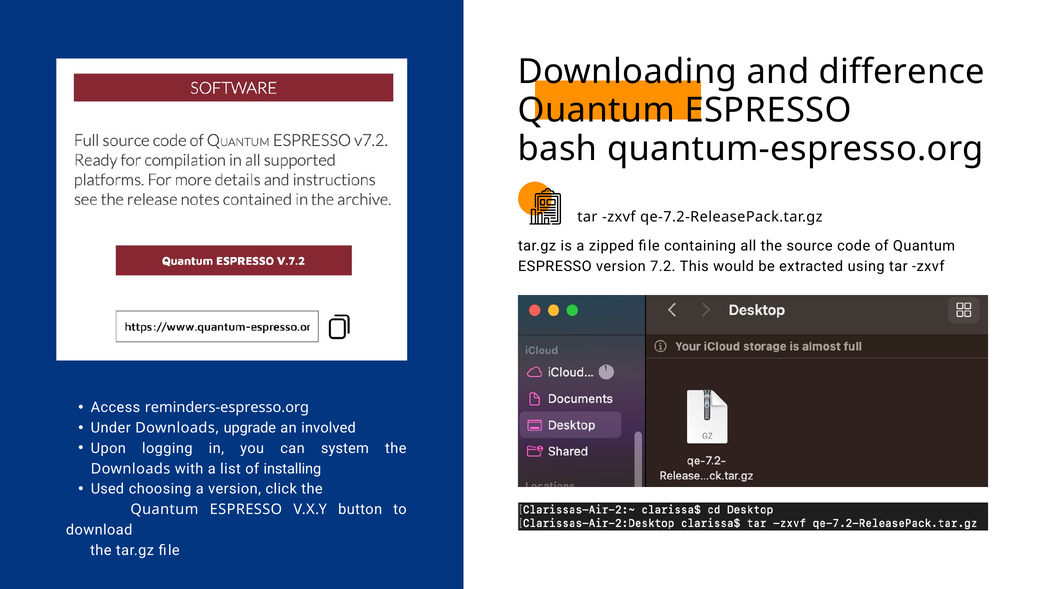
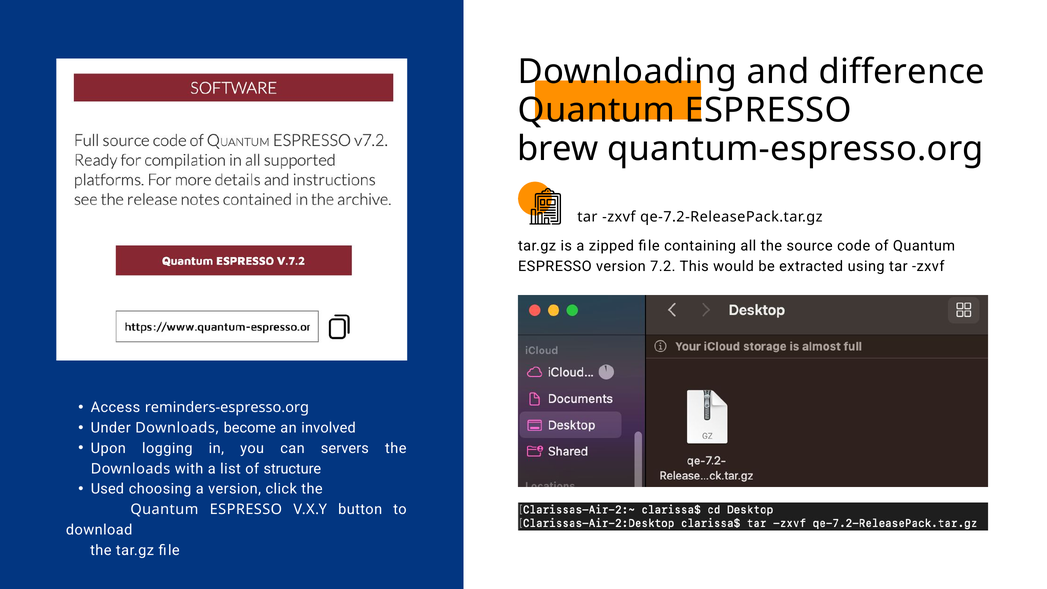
bash: bash -> brew
upgrade: upgrade -> become
system: system -> servers
installing: installing -> structure
